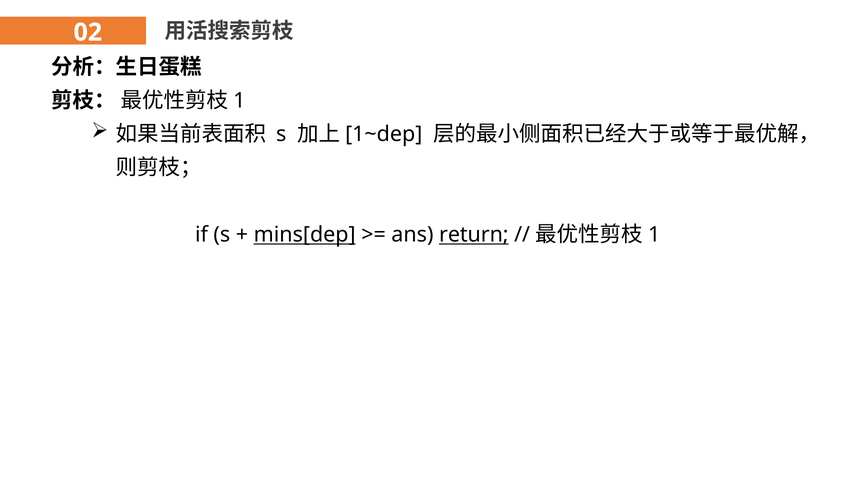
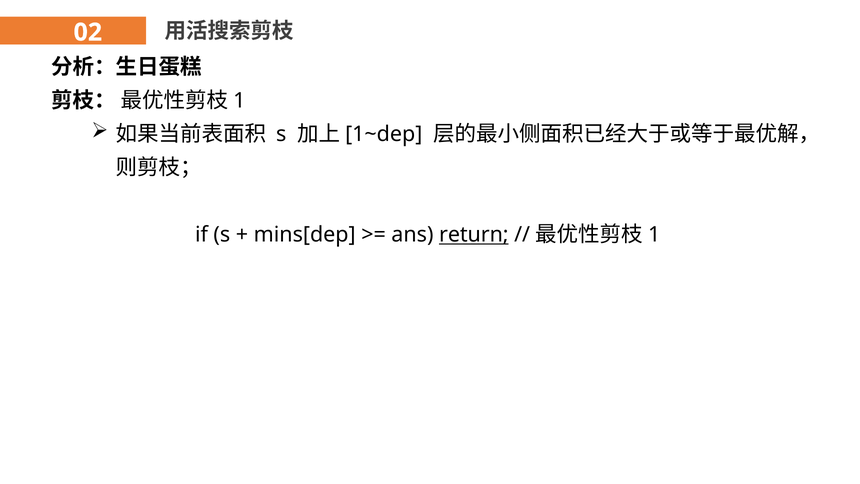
mins[dep underline: present -> none
